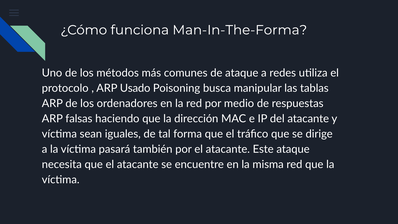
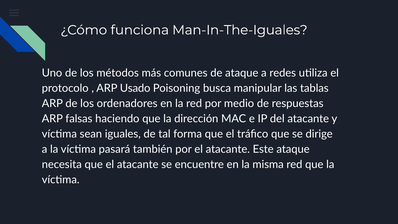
Man-In-The-Forma: Man-In-The-Forma -> Man-In-The-Iguales
